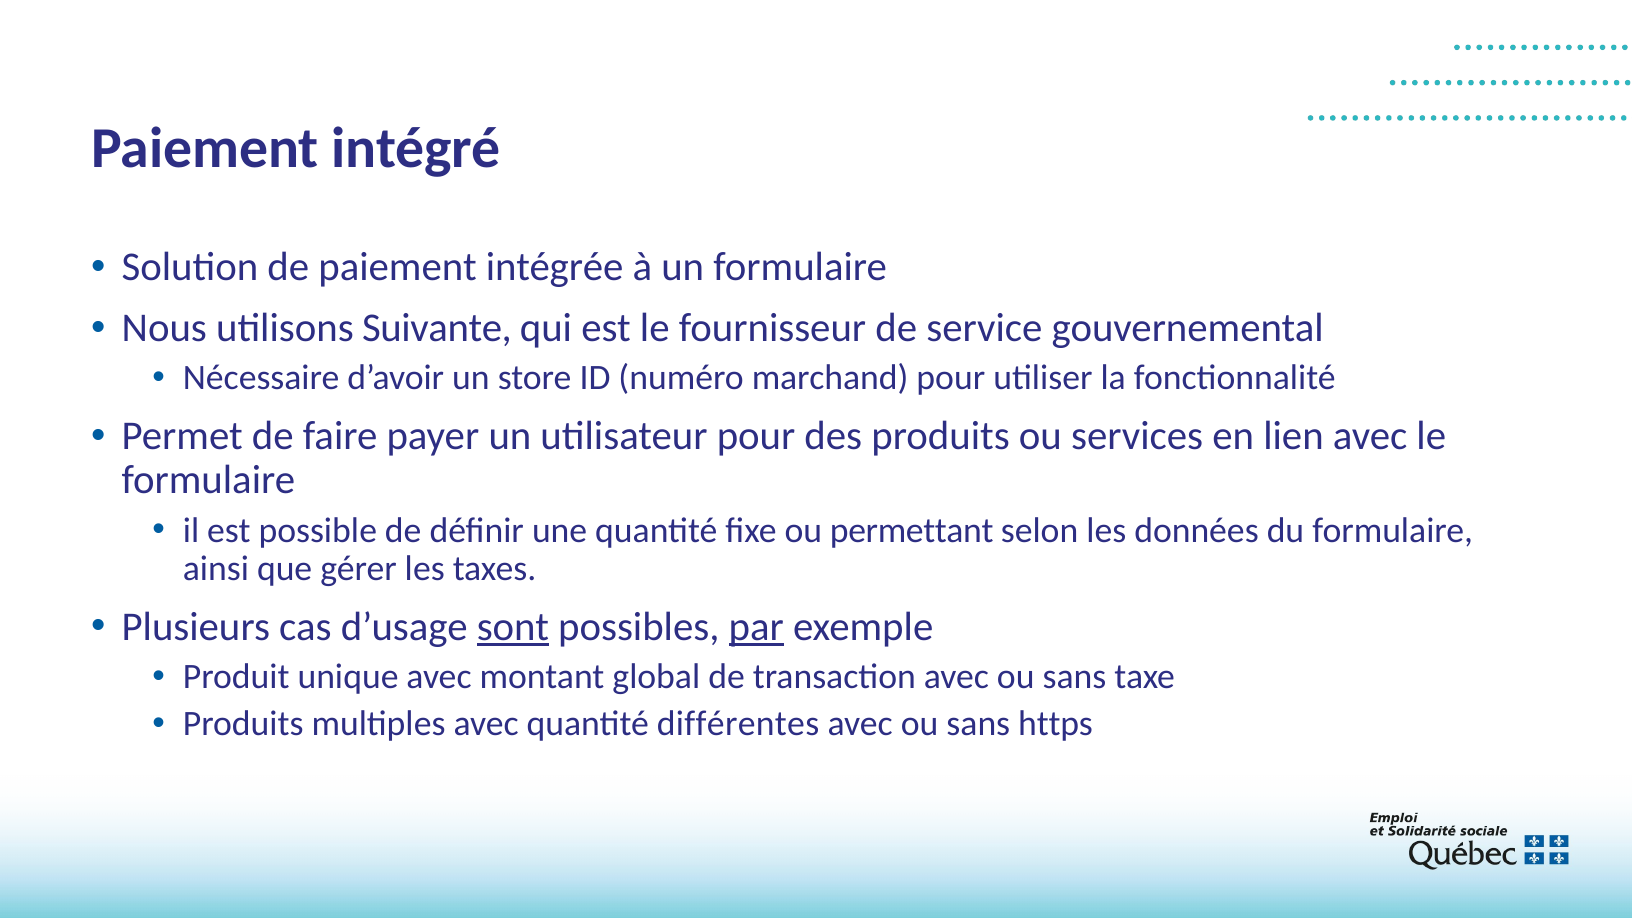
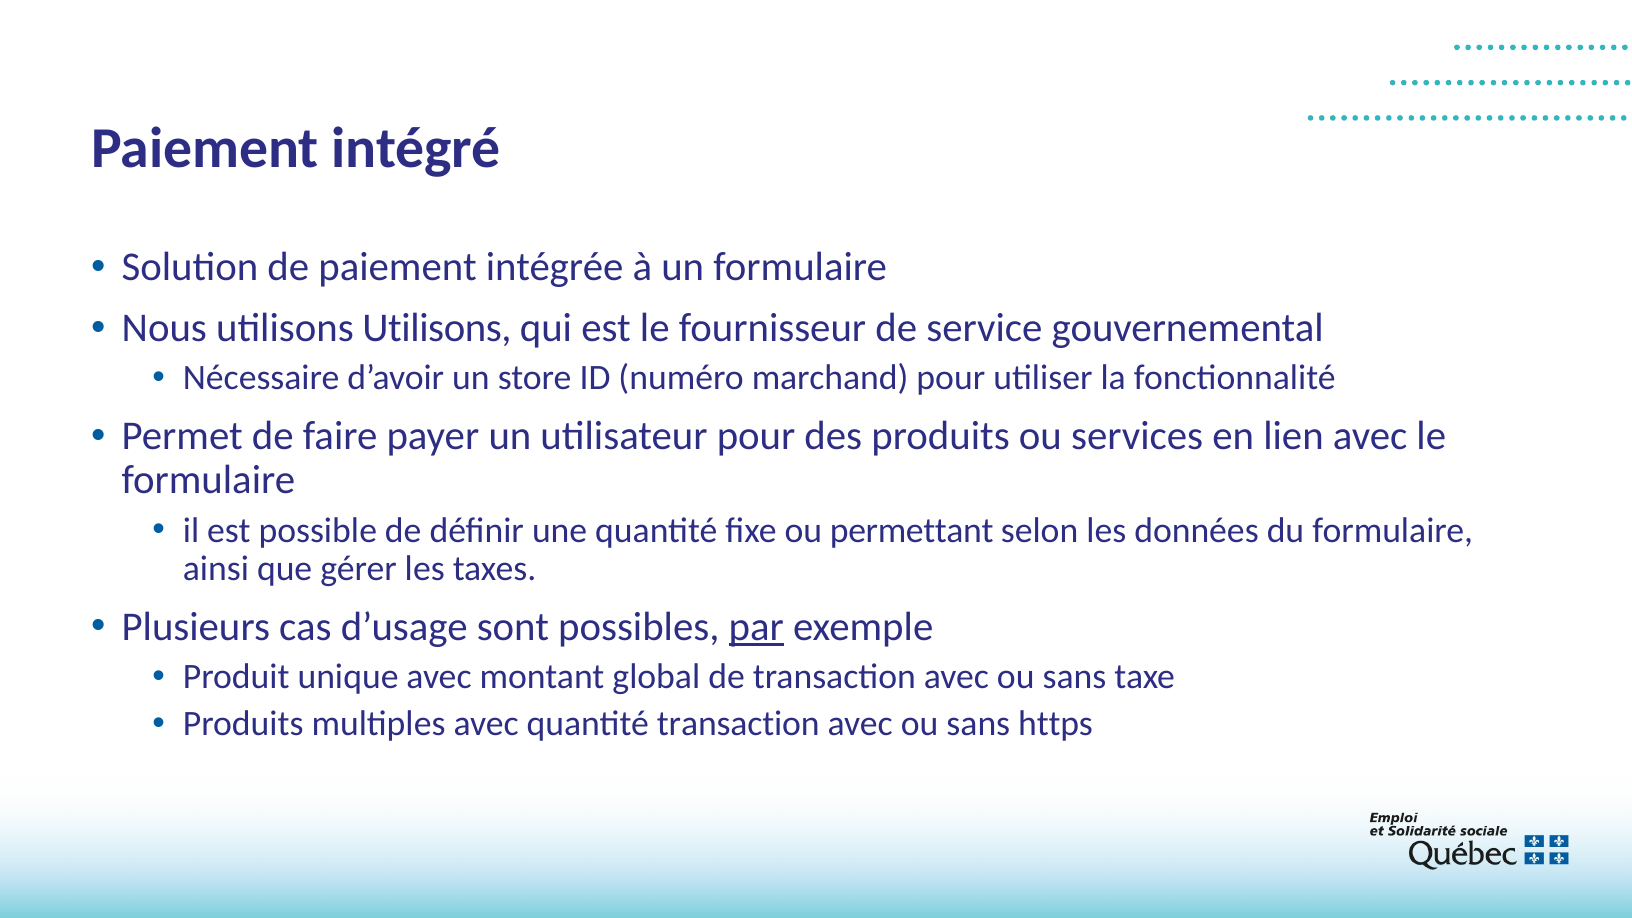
utilisons Suivante: Suivante -> Utilisons
sont underline: present -> none
quantité différentes: différentes -> transaction
